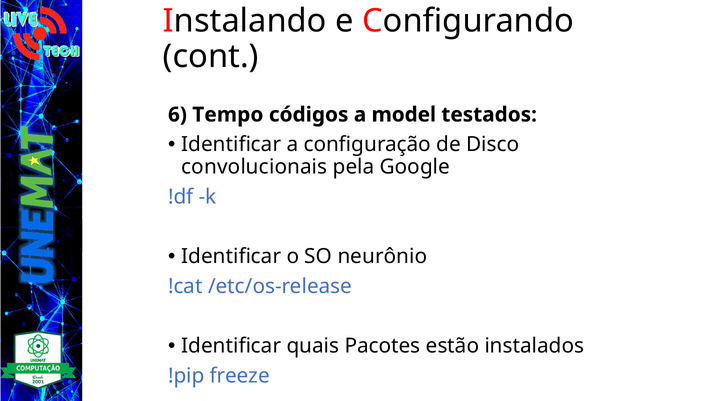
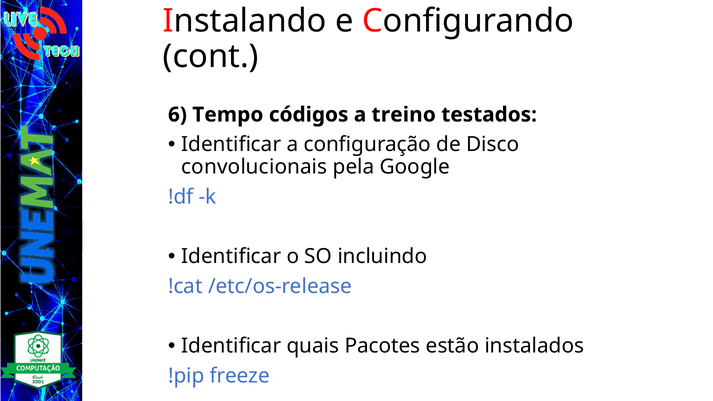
model: model -> treino
neurônio: neurônio -> incluindo
